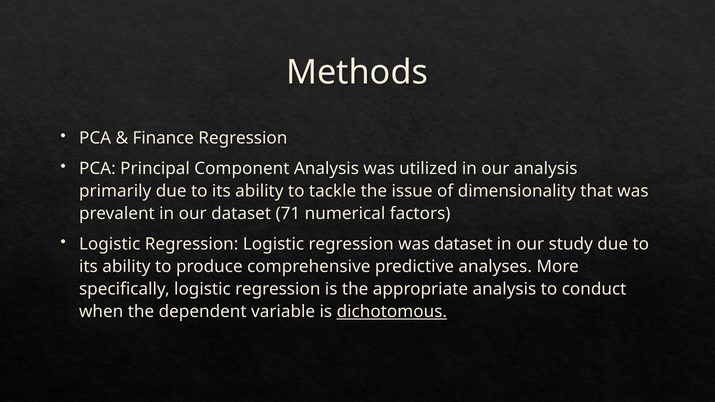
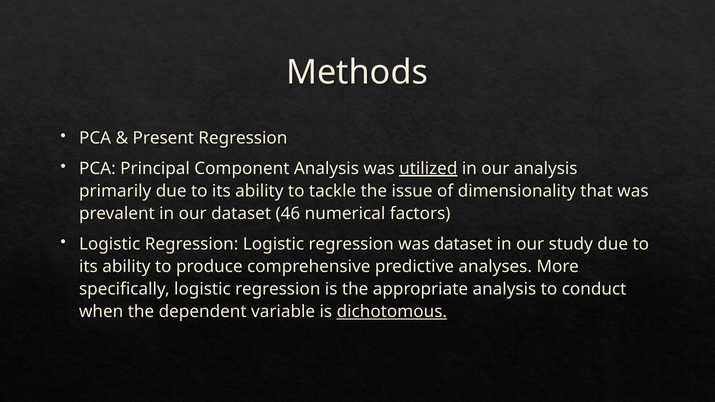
Finance: Finance -> Present
utilized underline: none -> present
71: 71 -> 46
